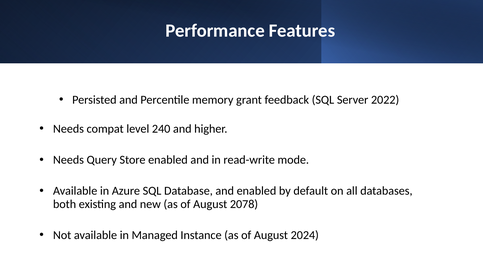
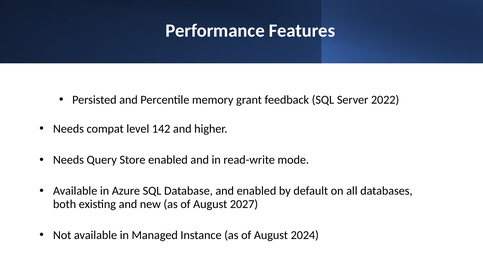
240: 240 -> 142
2078: 2078 -> 2027
